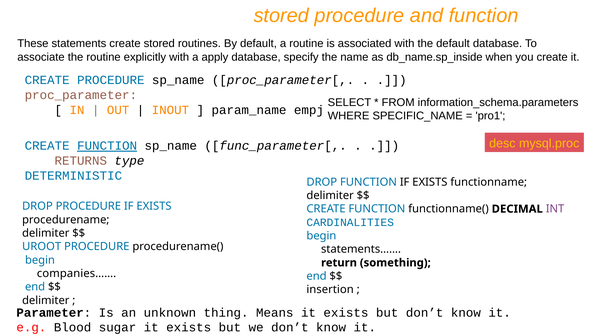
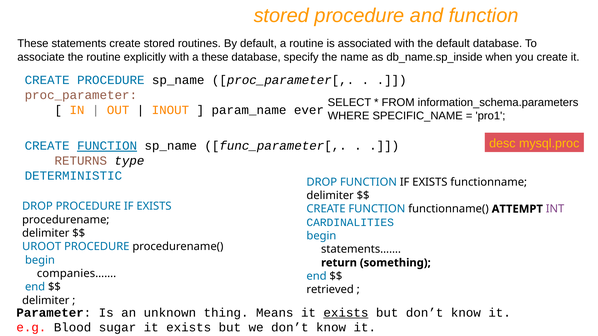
a apply: apply -> these
empj: empj -> ever
DECIMAL: DECIMAL -> ATTEMPT
insertion: insertion -> retrieved
exists at (346, 313) underline: none -> present
